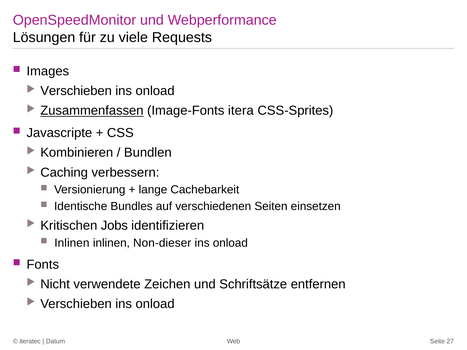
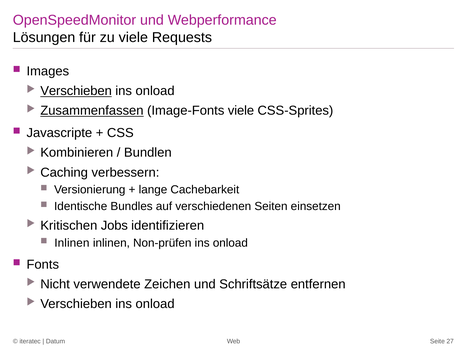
Verschieben at (76, 91) underline: none -> present
Image-Fonts itera: itera -> viele
Non-dieser: Non-dieser -> Non-prüfen
